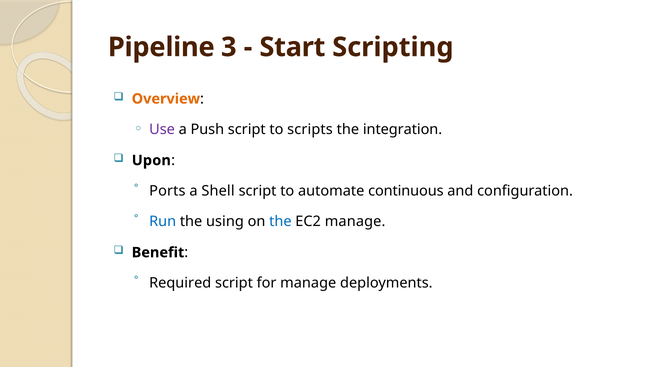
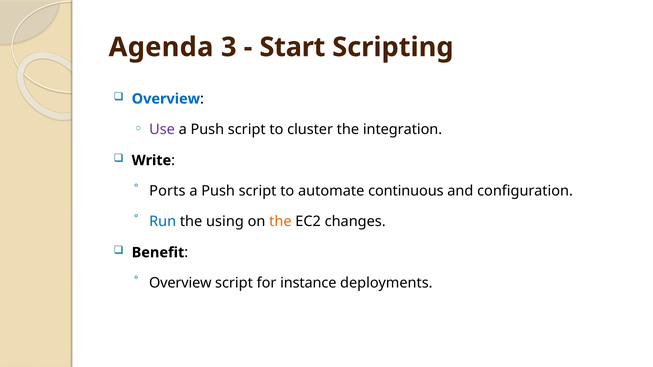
Pipeline: Pipeline -> Agenda
Overview at (166, 99) colour: orange -> blue
scripts: scripts -> cluster
Upon: Upon -> Write
Shell at (218, 191): Shell -> Push
the at (280, 222) colour: blue -> orange
EC2 manage: manage -> changes
Required at (180, 283): Required -> Overview
for manage: manage -> instance
